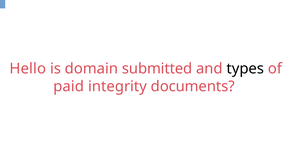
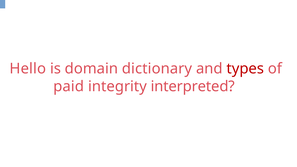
submitted: submitted -> dictionary
types colour: black -> red
documents: documents -> interpreted
